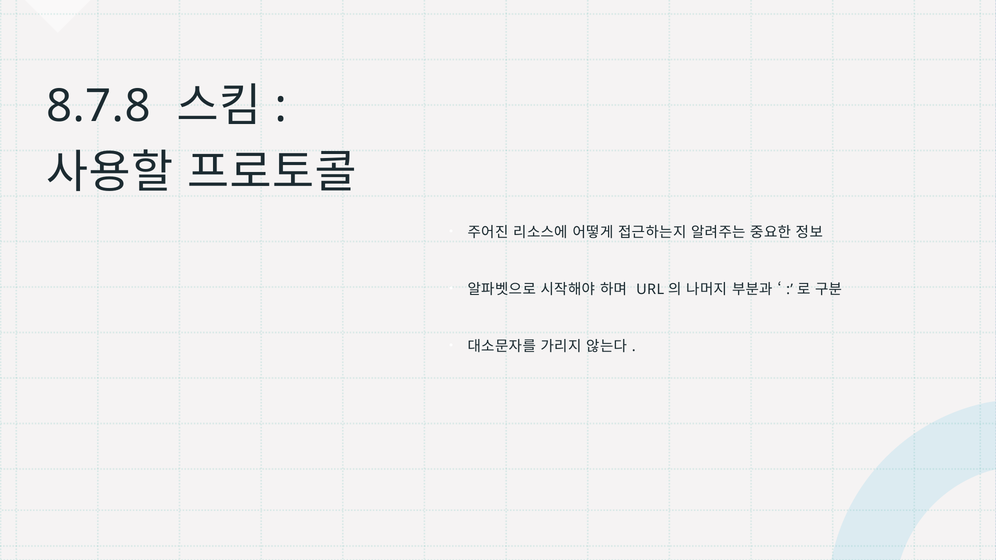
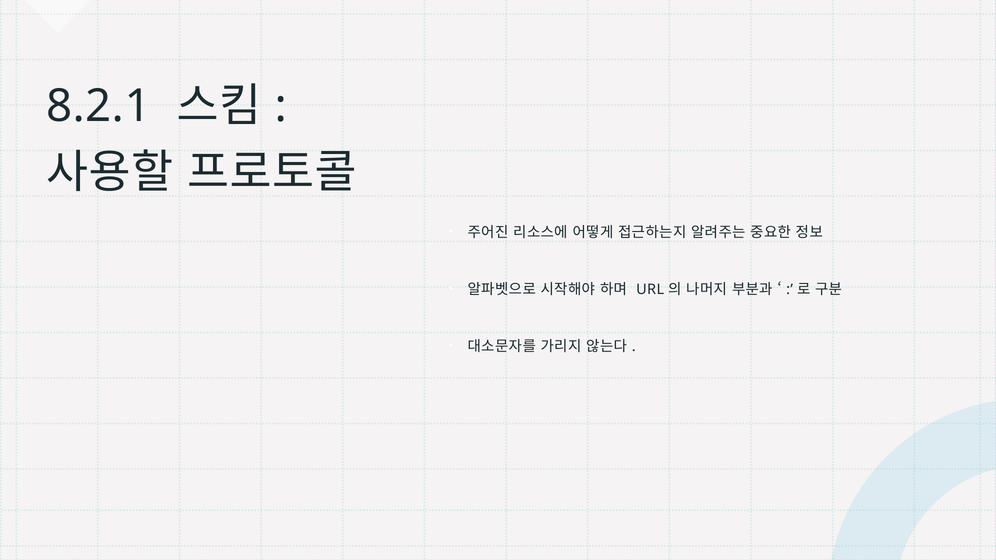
8.7.8: 8.7.8 -> 8.2.1
